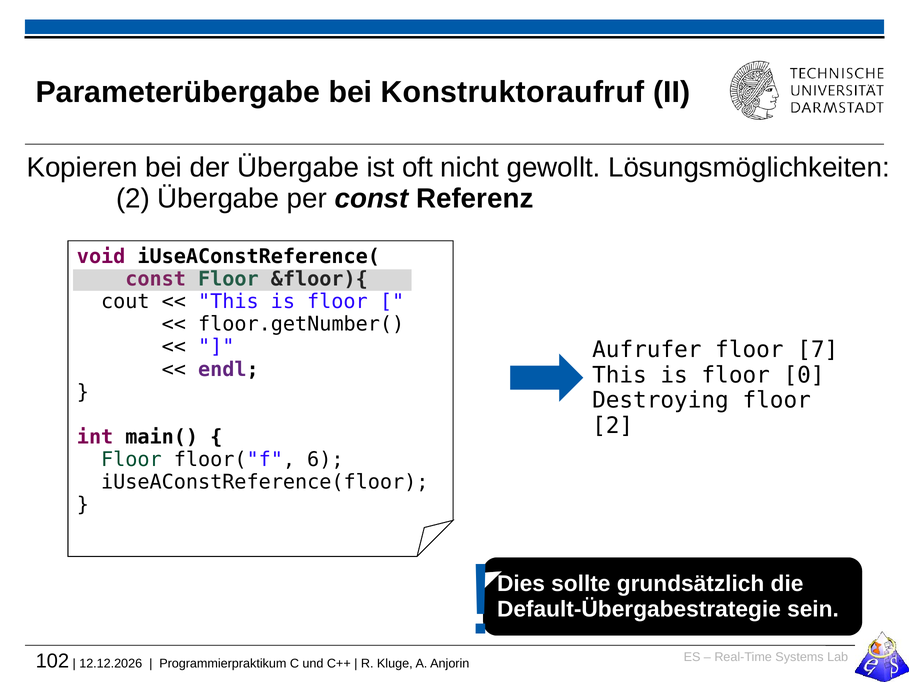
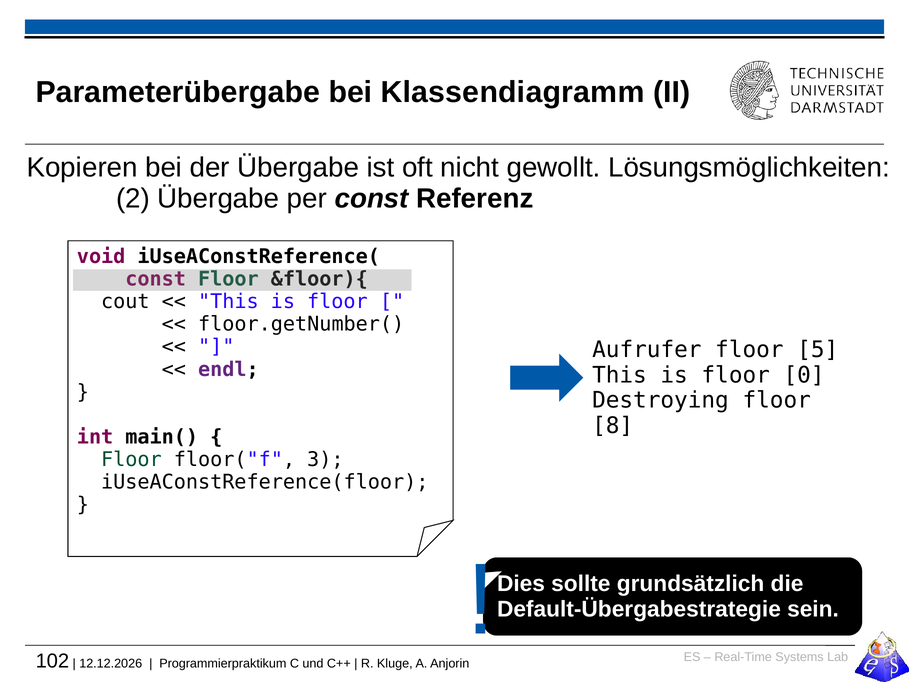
Konstruktoraufruf: Konstruktoraufruf -> Klassendiagramm
7: 7 -> 5
2 at (613, 426): 2 -> 8
6: 6 -> 3
